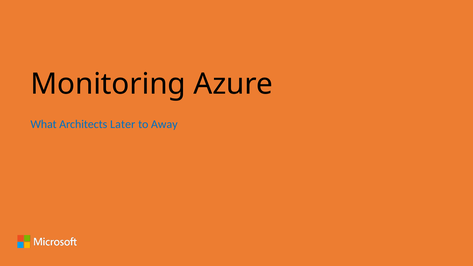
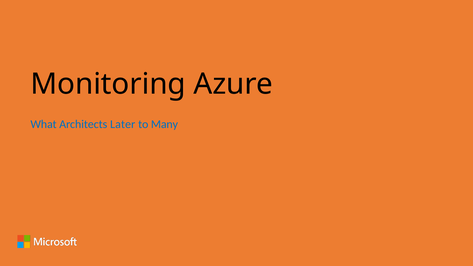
Away: Away -> Many
